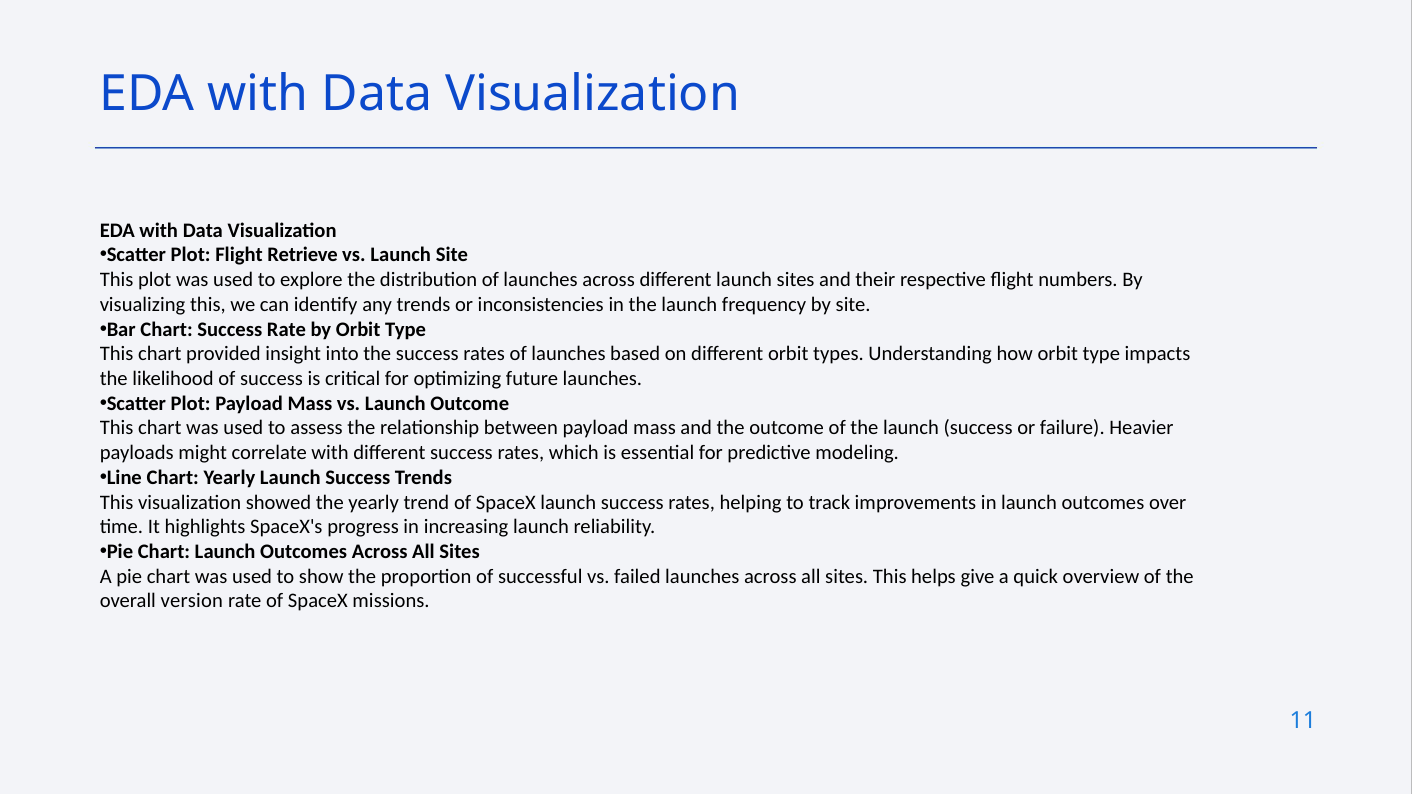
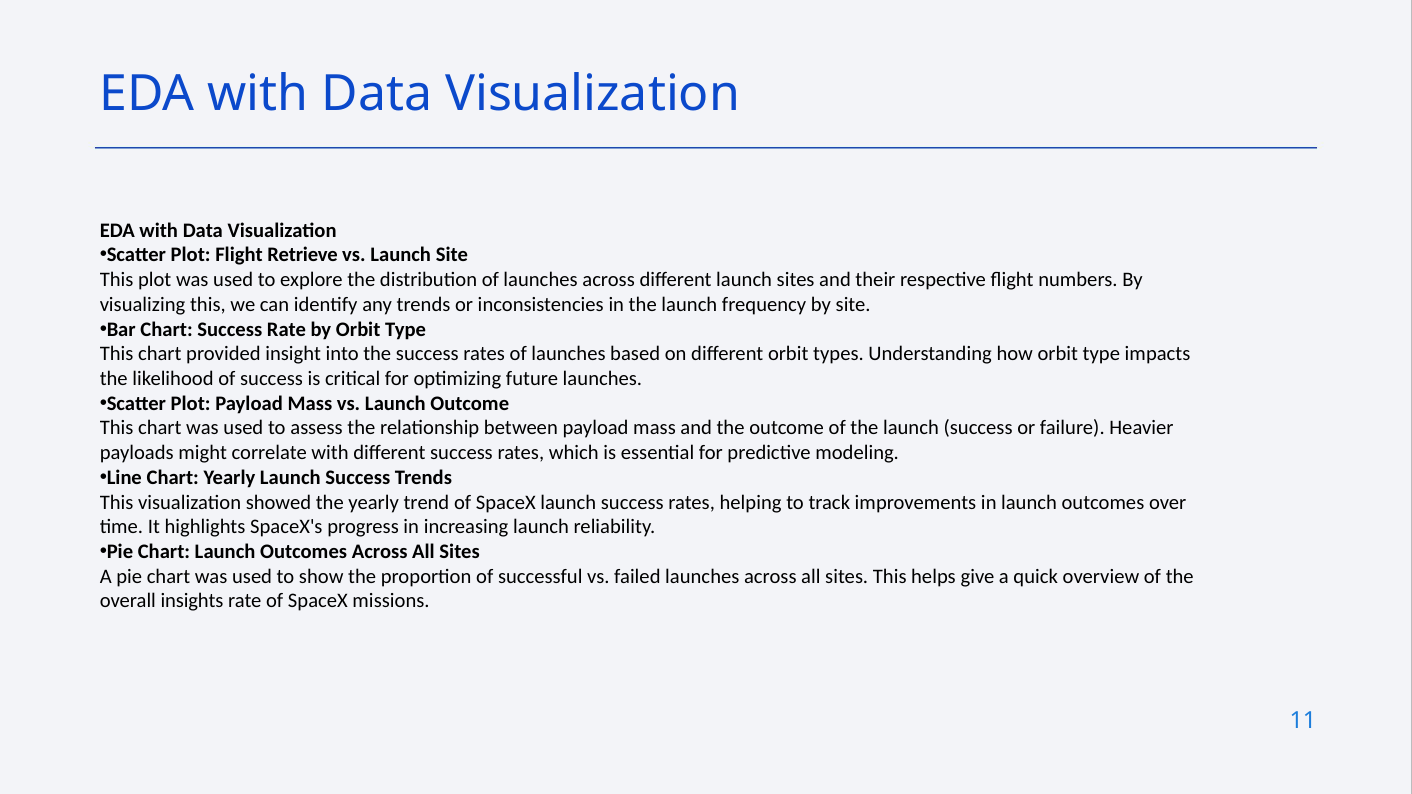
version: version -> insights
